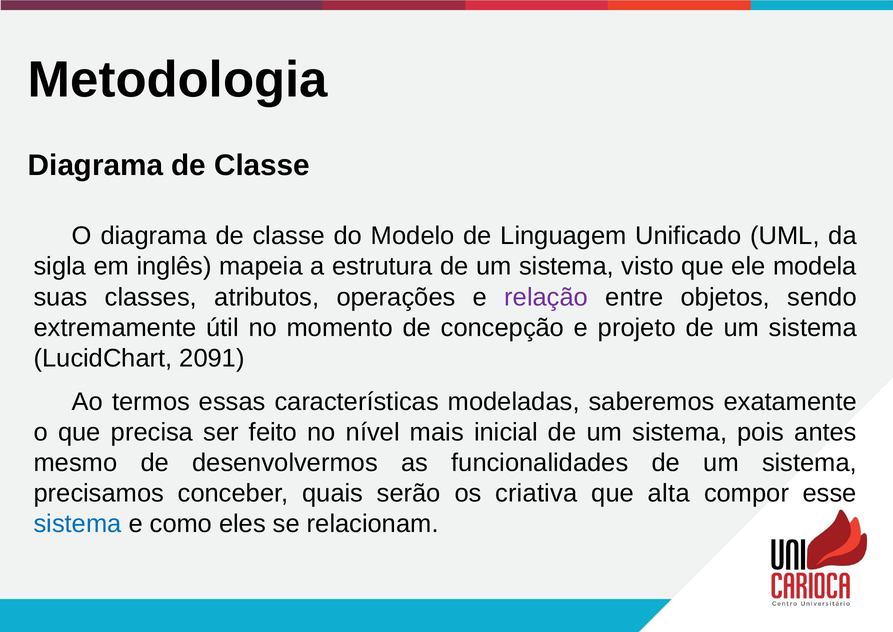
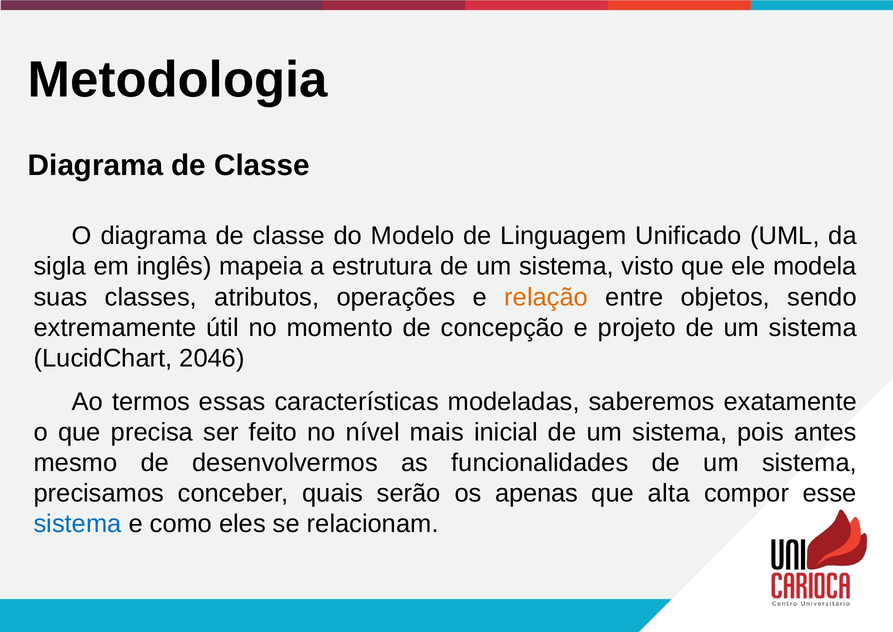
relação colour: purple -> orange
2091: 2091 -> 2046
criativa: criativa -> apenas
